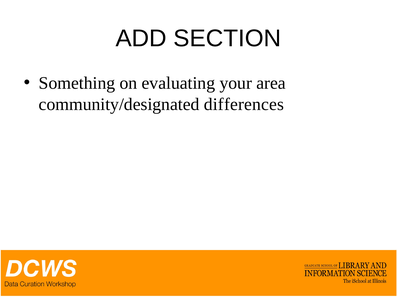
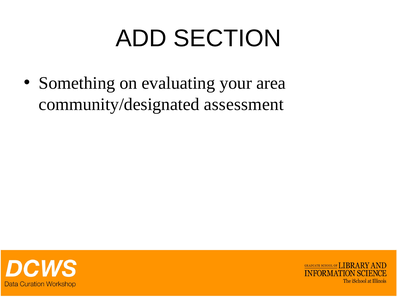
differences: differences -> assessment
